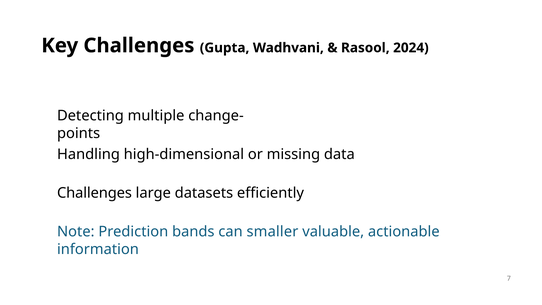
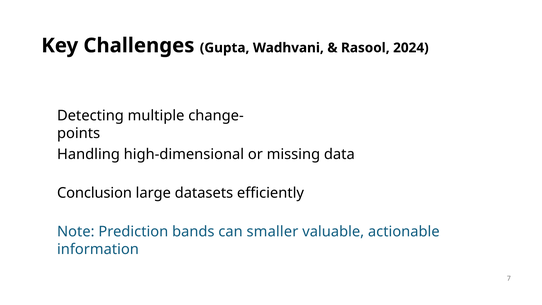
Challenges at (94, 193): Challenges -> Conclusion
